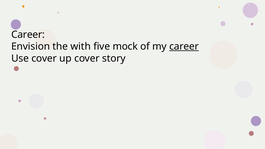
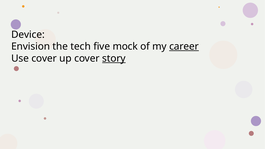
Career at (28, 35): Career -> Device
with: with -> tech
story underline: none -> present
